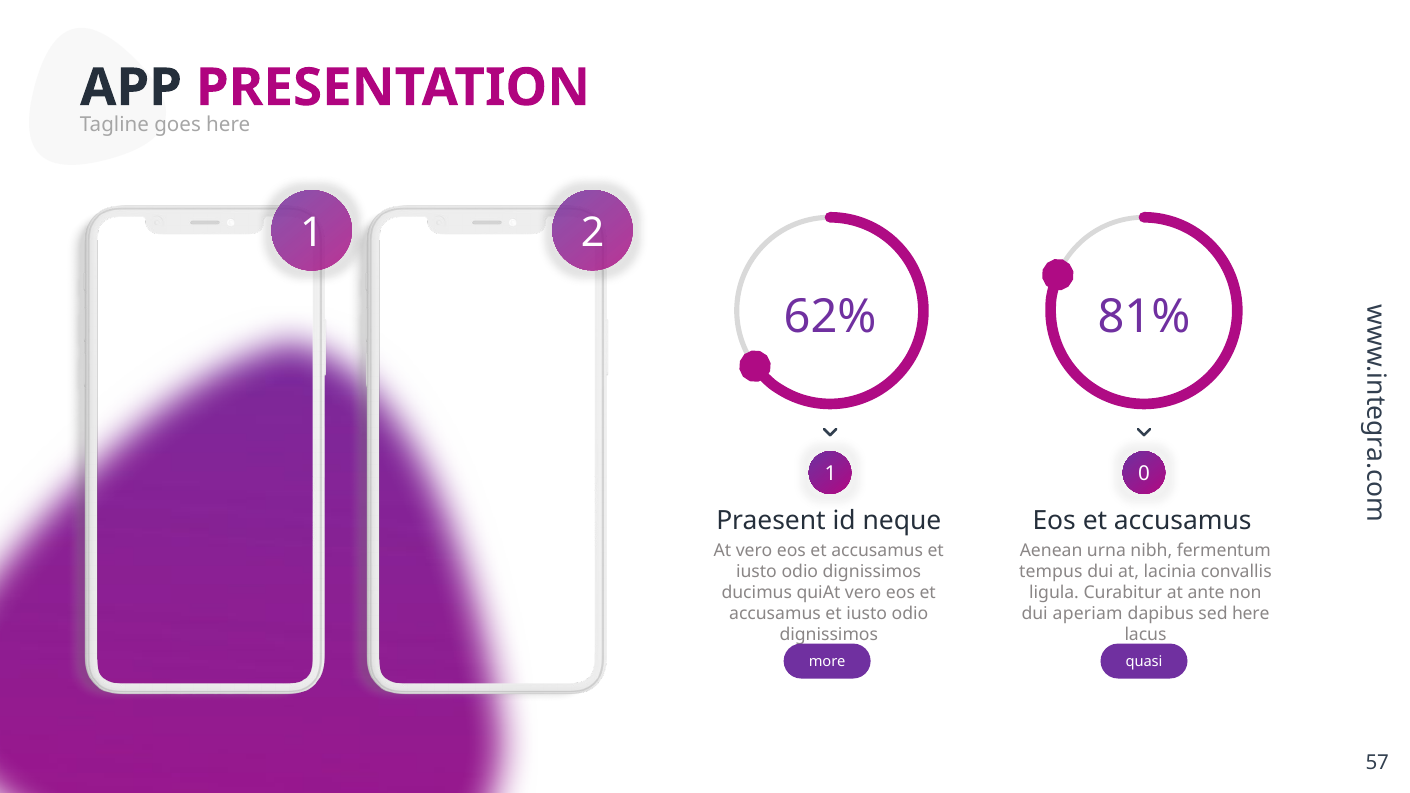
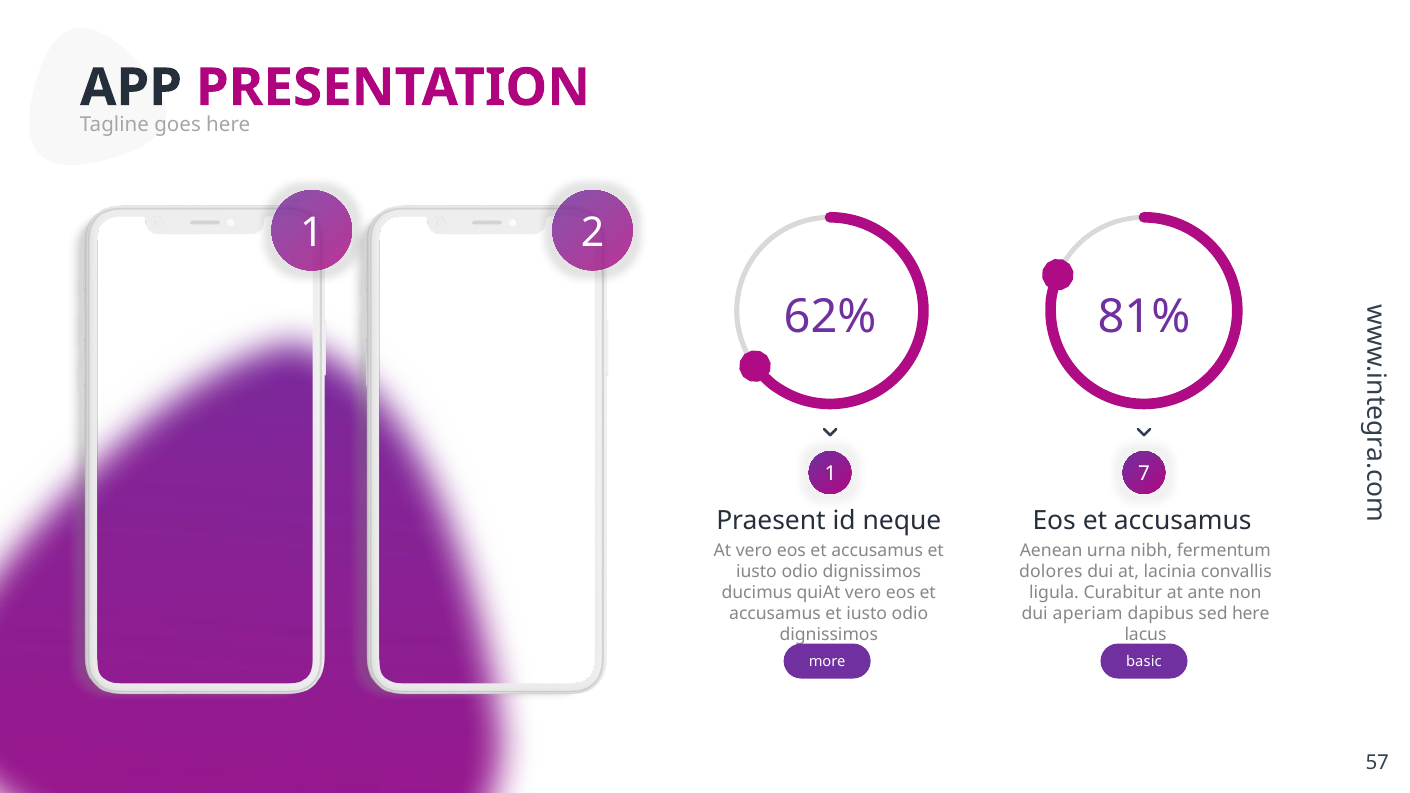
0: 0 -> 7
tempus: tempus -> dolores
quasi: quasi -> basic
